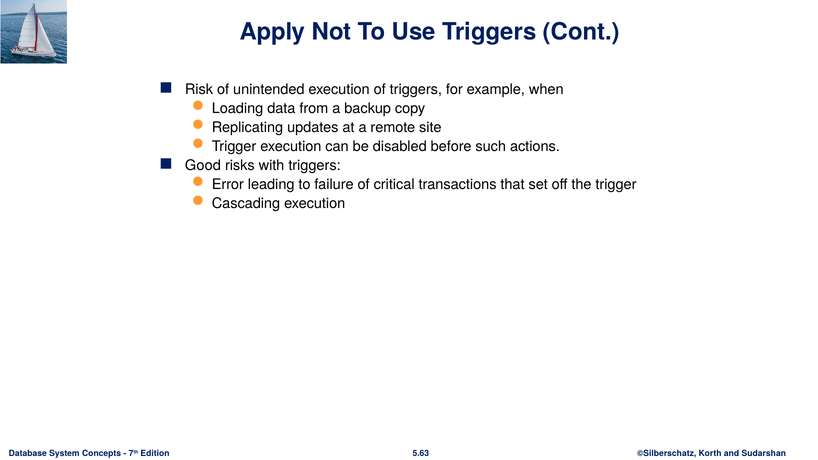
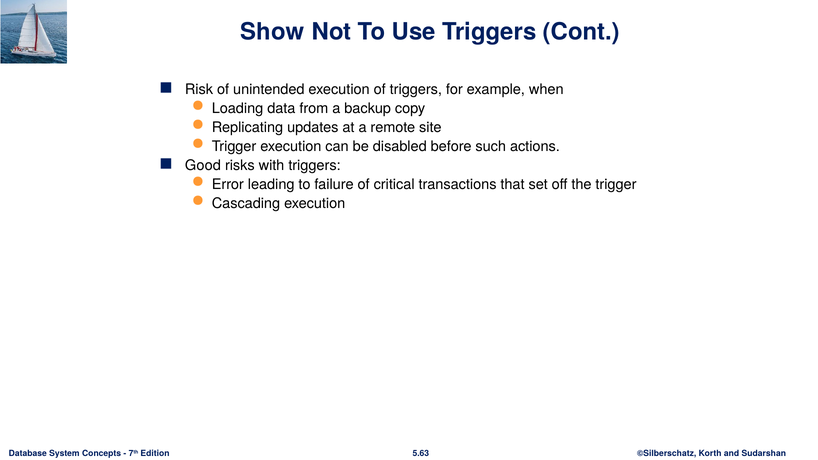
Apply: Apply -> Show
